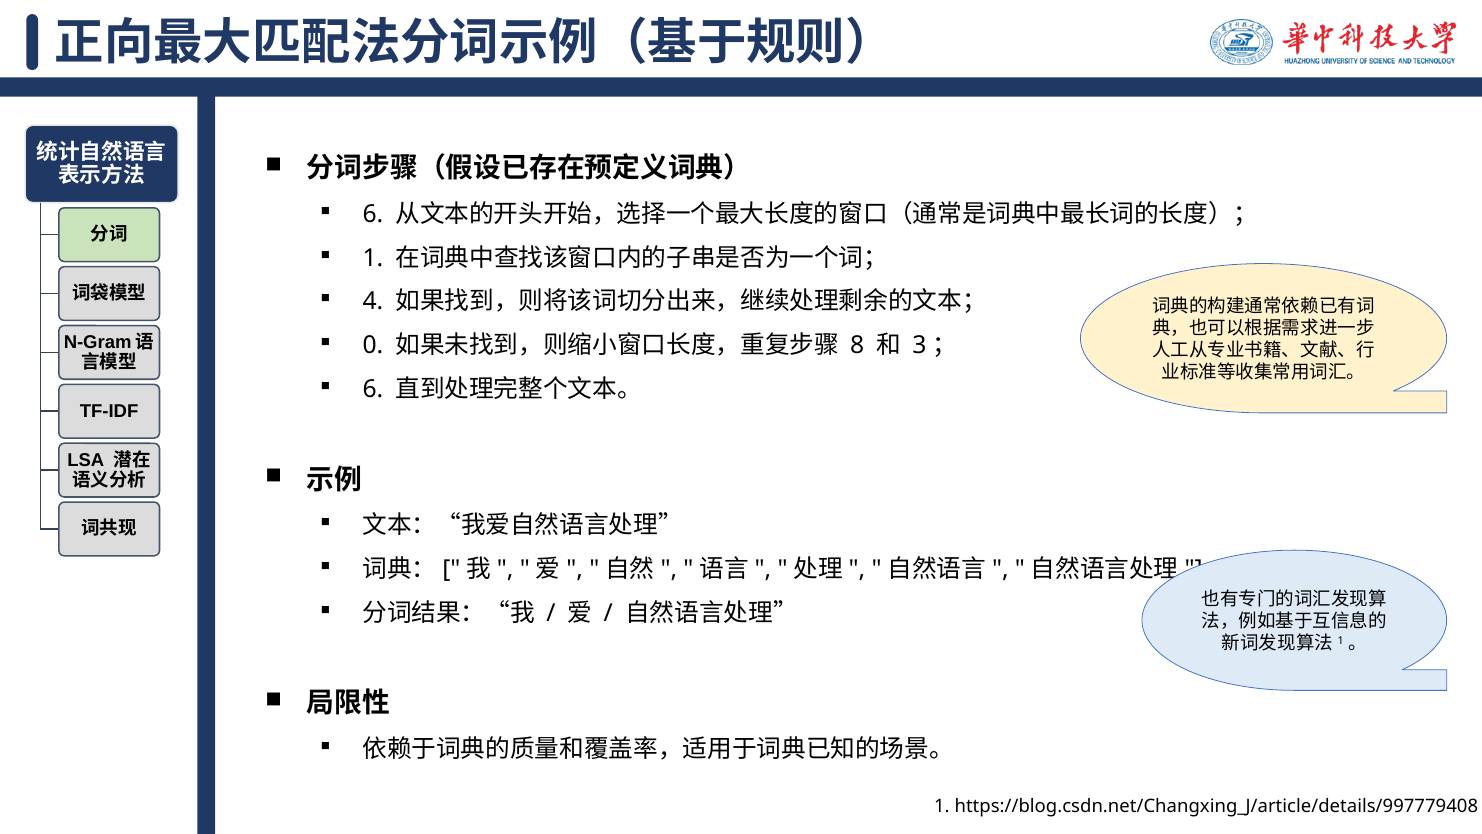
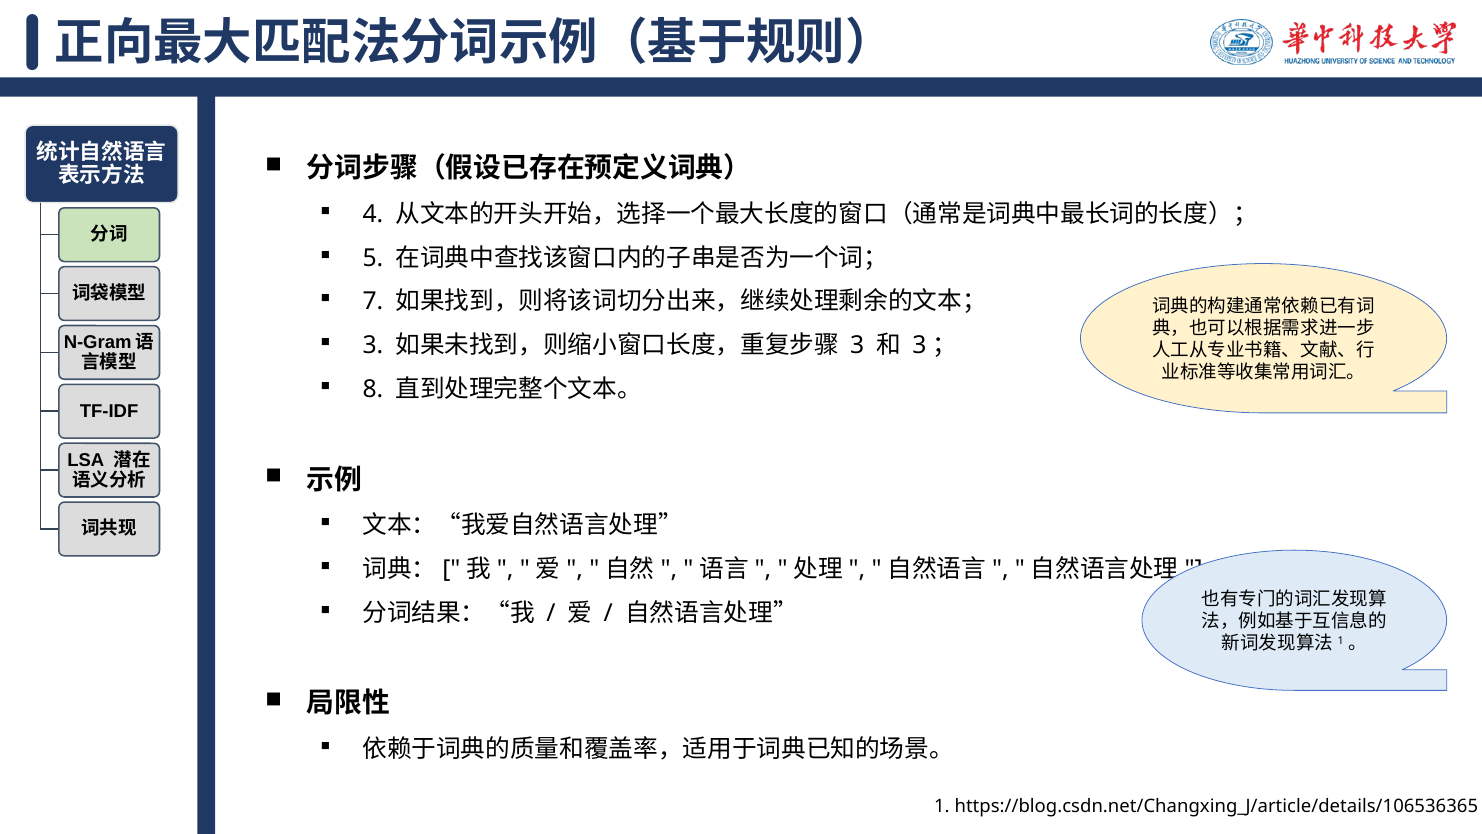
6 at (373, 214): 6 -> 4
1 at (373, 258): 1 -> 5
4: 4 -> 7
0 at (373, 345): 0 -> 3
8 at (857, 345): 8 -> 3
6 at (373, 389): 6 -> 8
https://blog.csdn.net/Changxing_J/article/details/997779408: https://blog.csdn.net/Changxing_J/article/details/997779408 -> https://blog.csdn.net/Changxing_J/article/details/106536365
